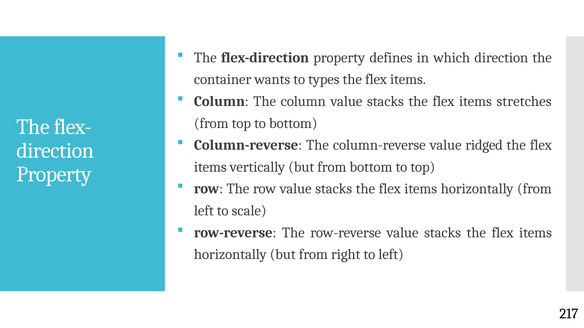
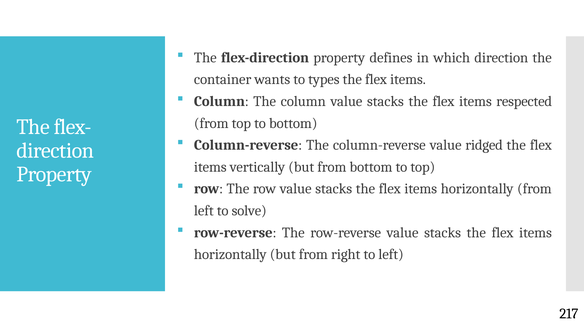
stretches: stretches -> respected
scale: scale -> solve
